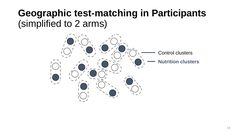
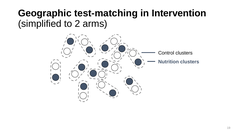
Participants: Participants -> Intervention
